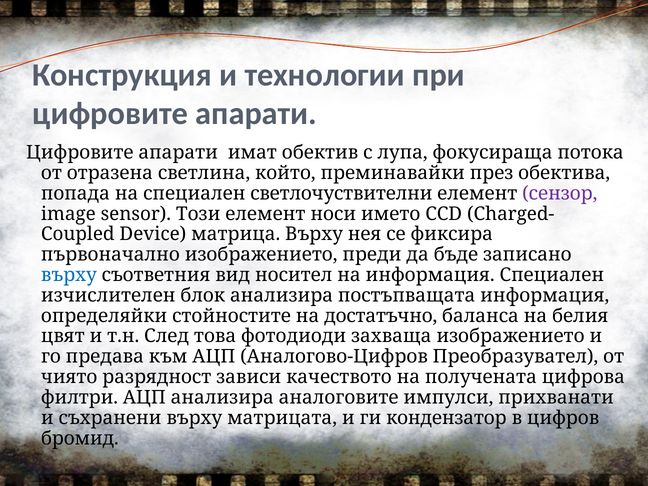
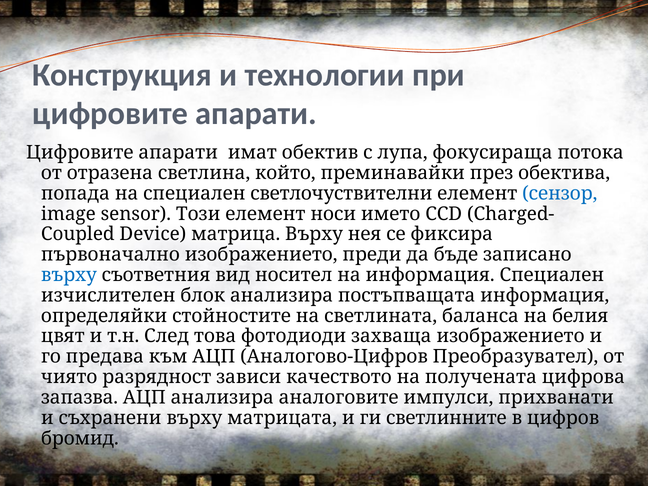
сензор colour: purple -> blue
достатъчно: достатъчно -> светлината
филтри: филтри -> запазва
кондензатор: кондензатор -> светлинните
